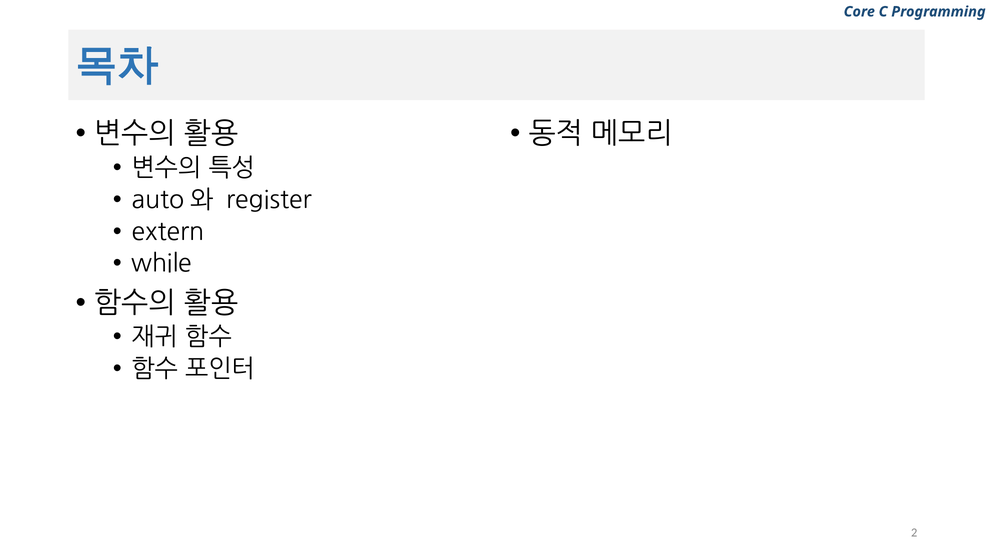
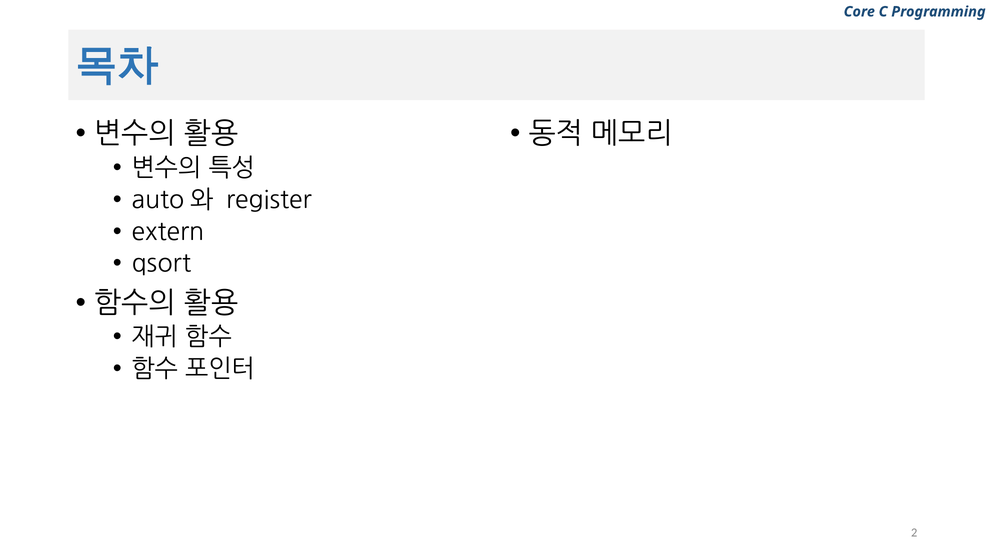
while: while -> qsort
